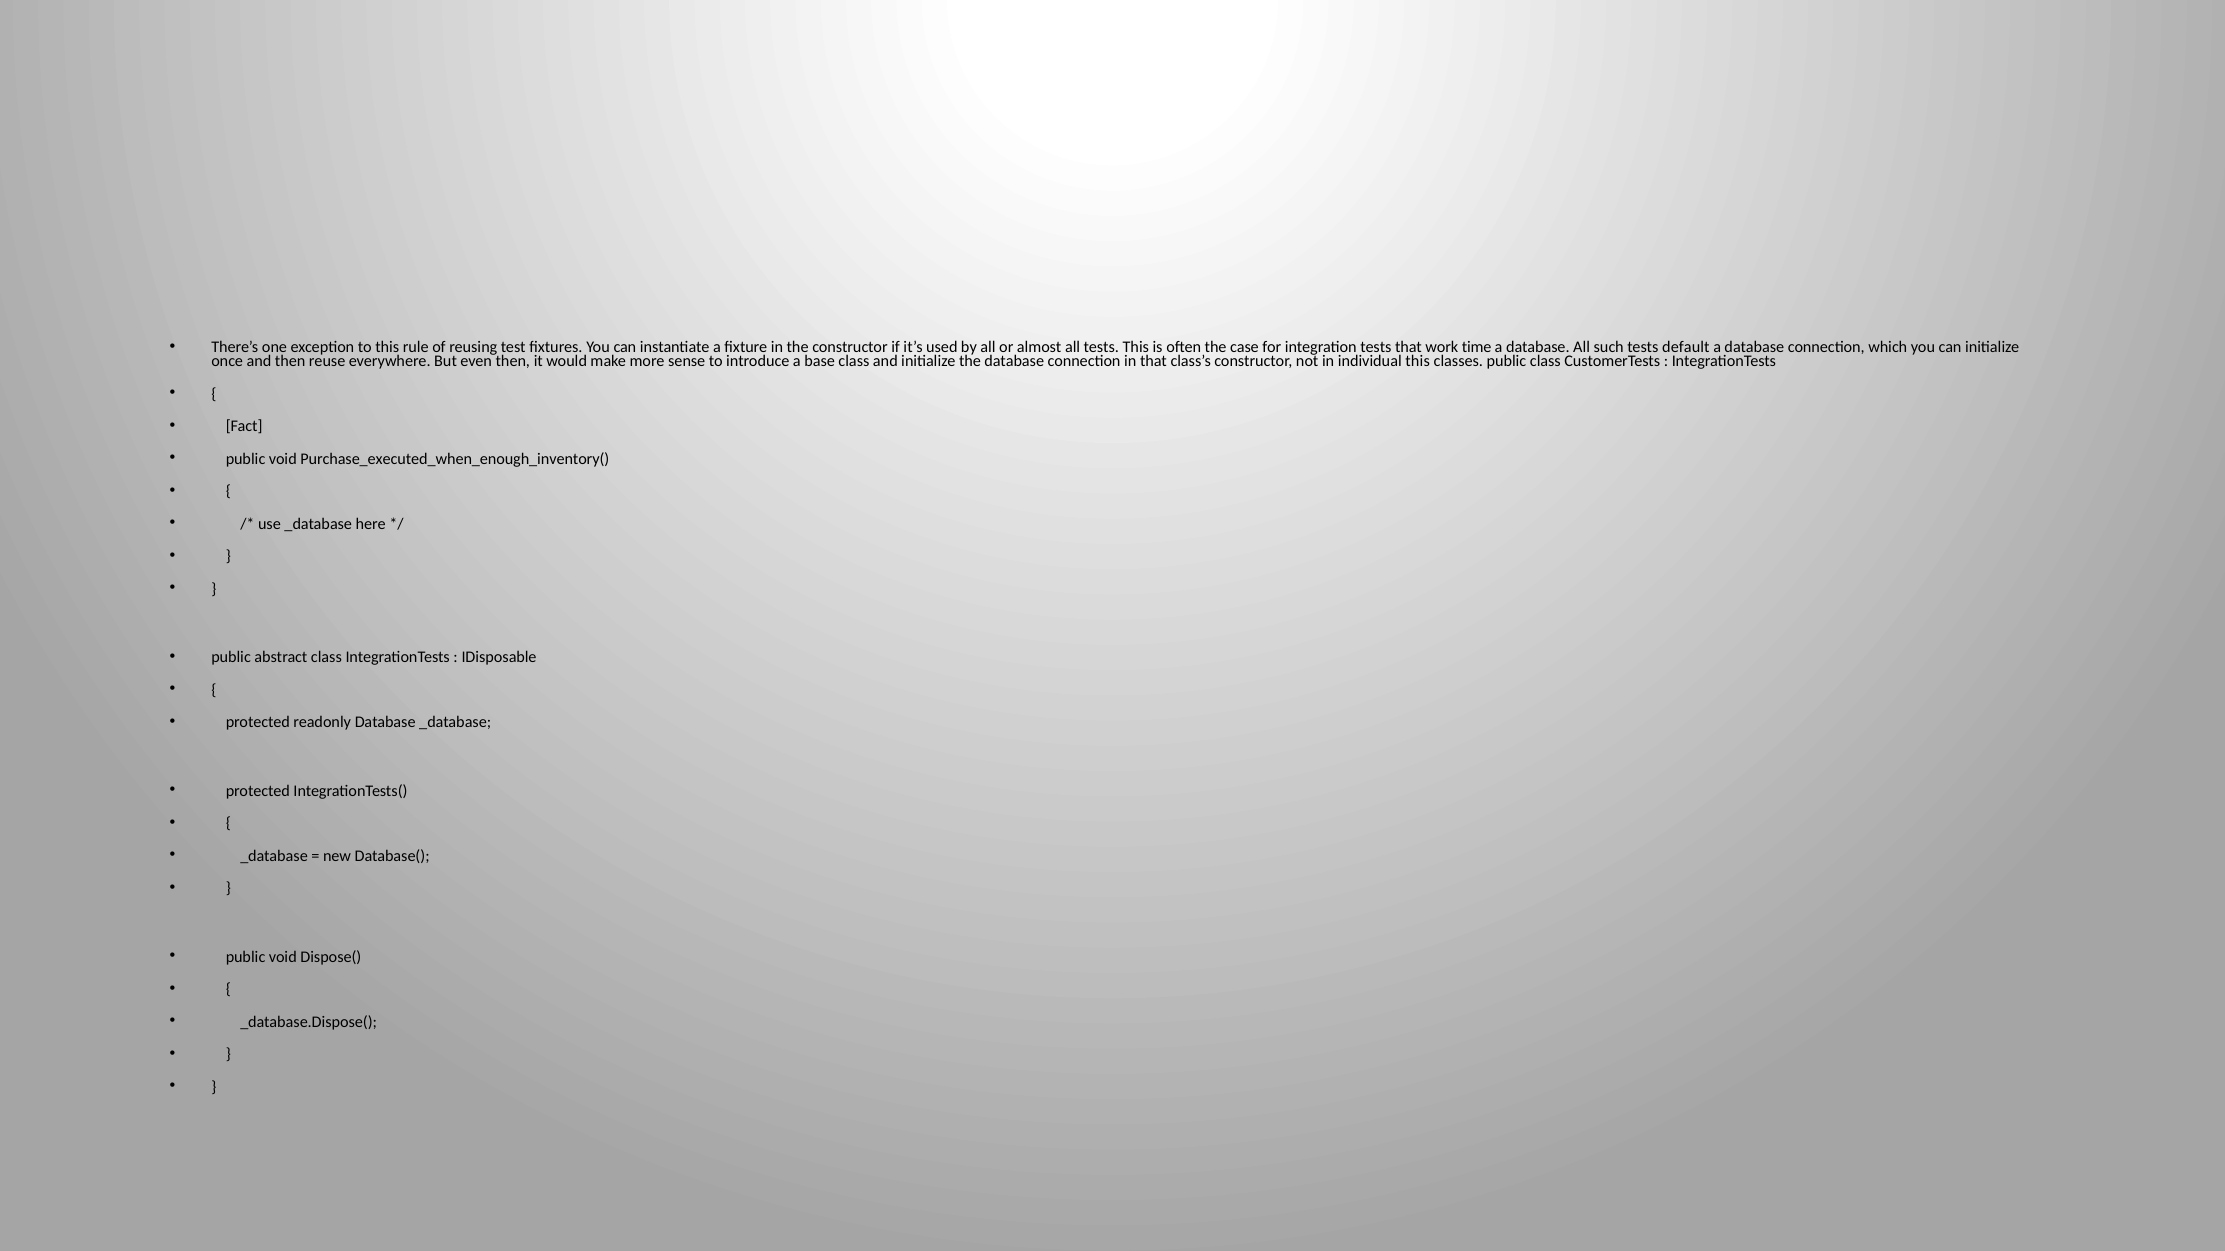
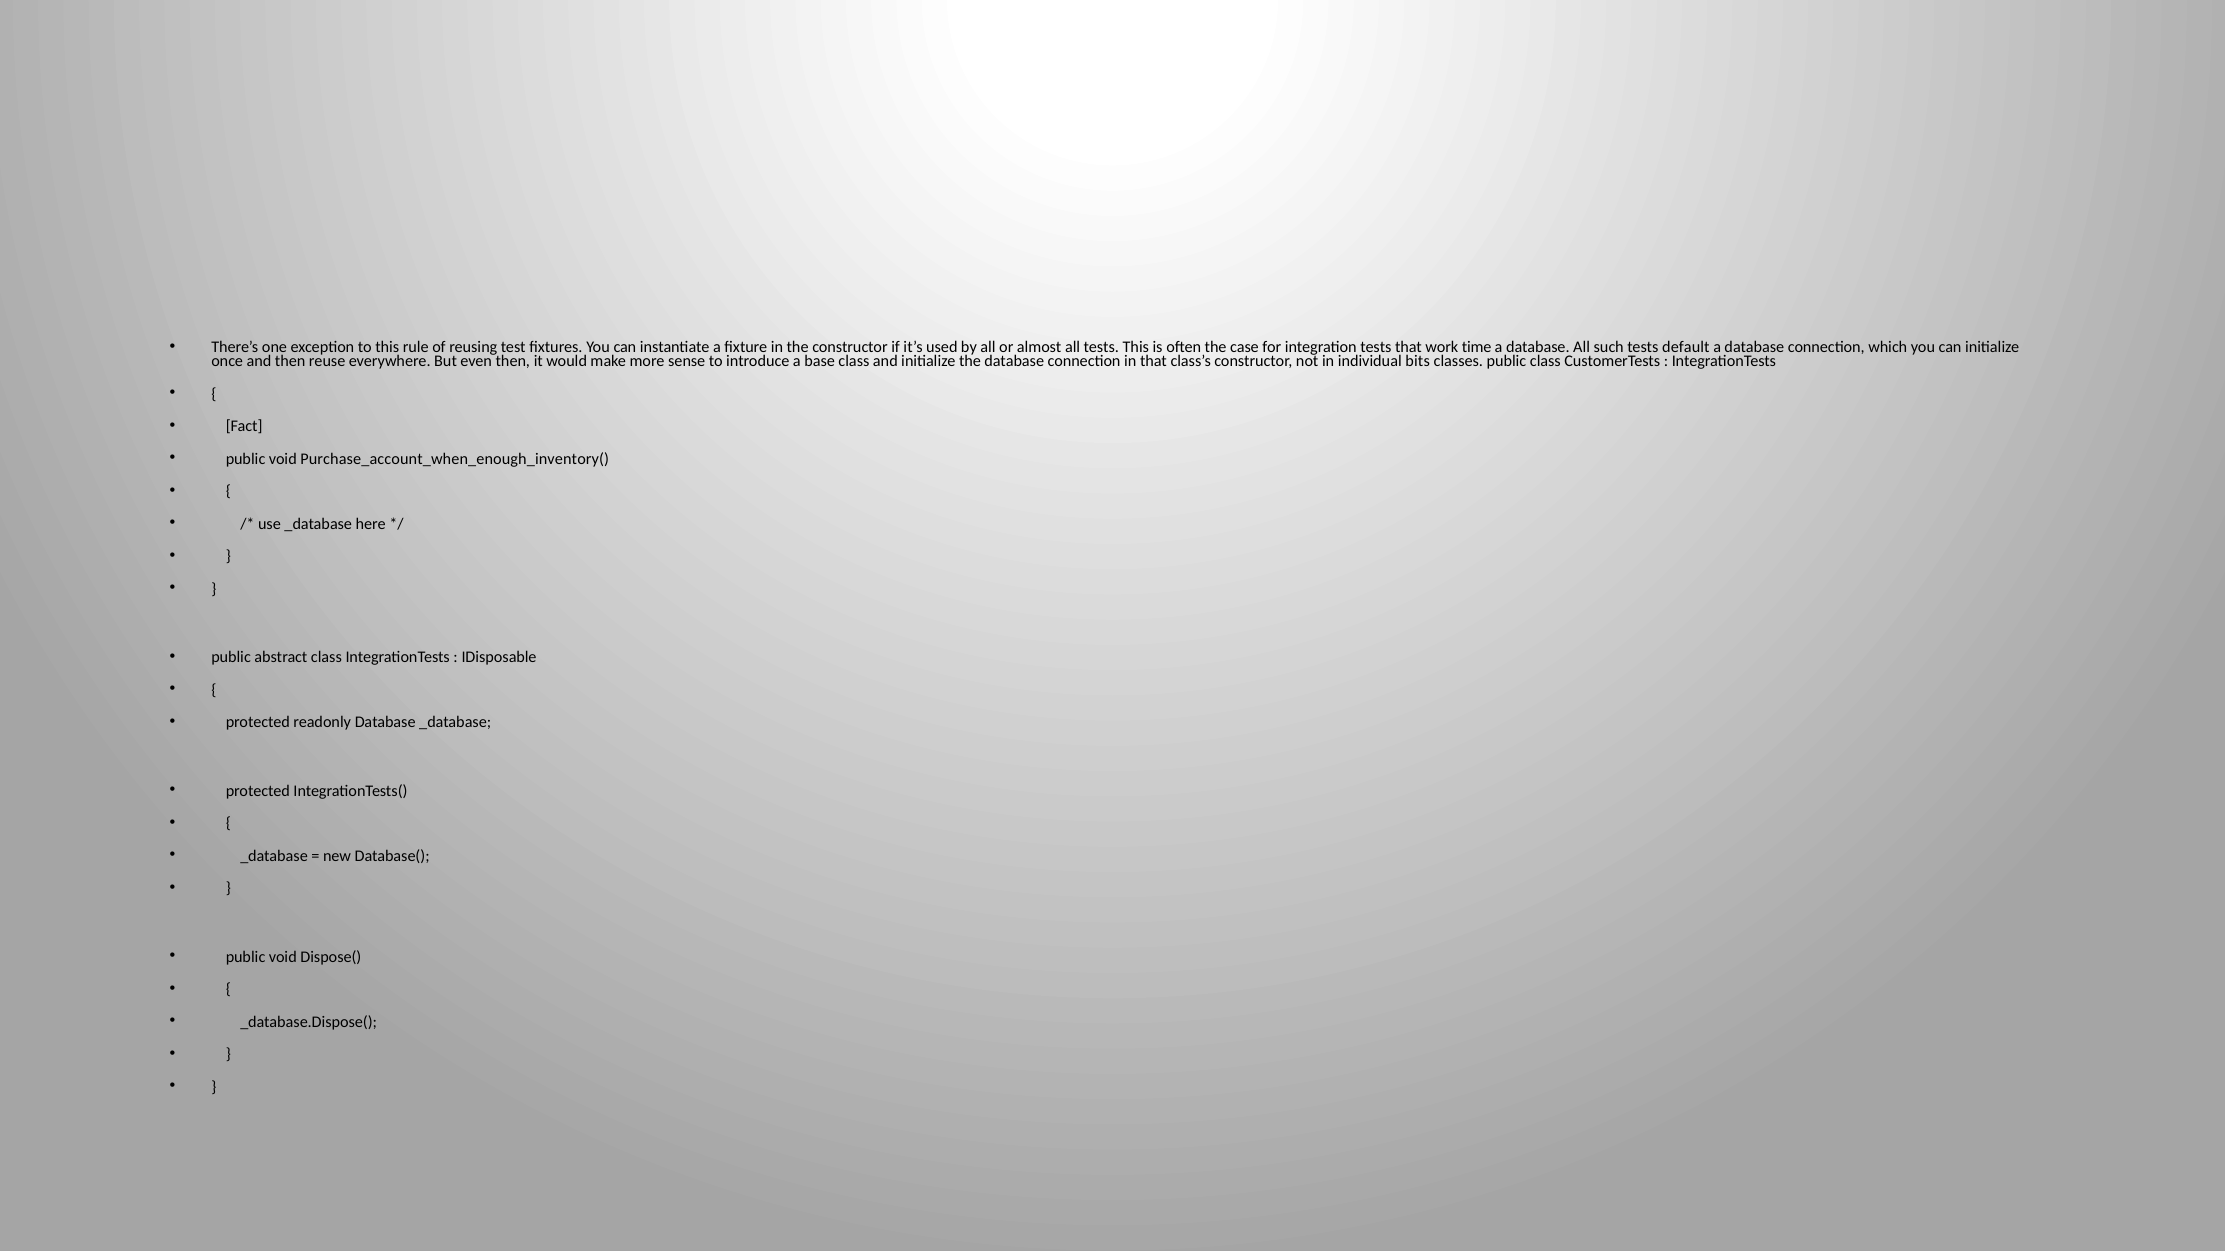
individual this: this -> bits
Purchase_executed_when_enough_inventory(: Purchase_executed_when_enough_inventory( -> Purchase_account_when_enough_inventory(
